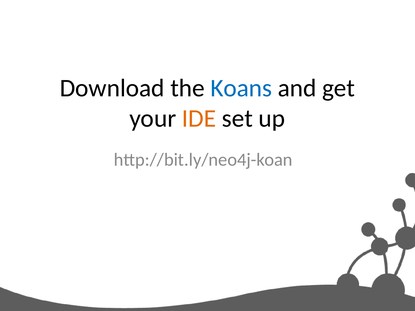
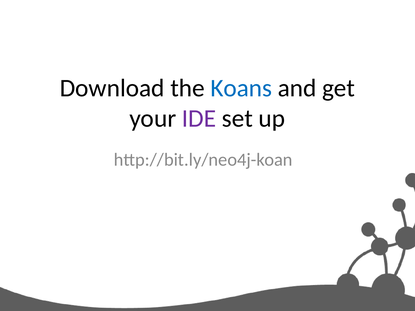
IDE colour: orange -> purple
